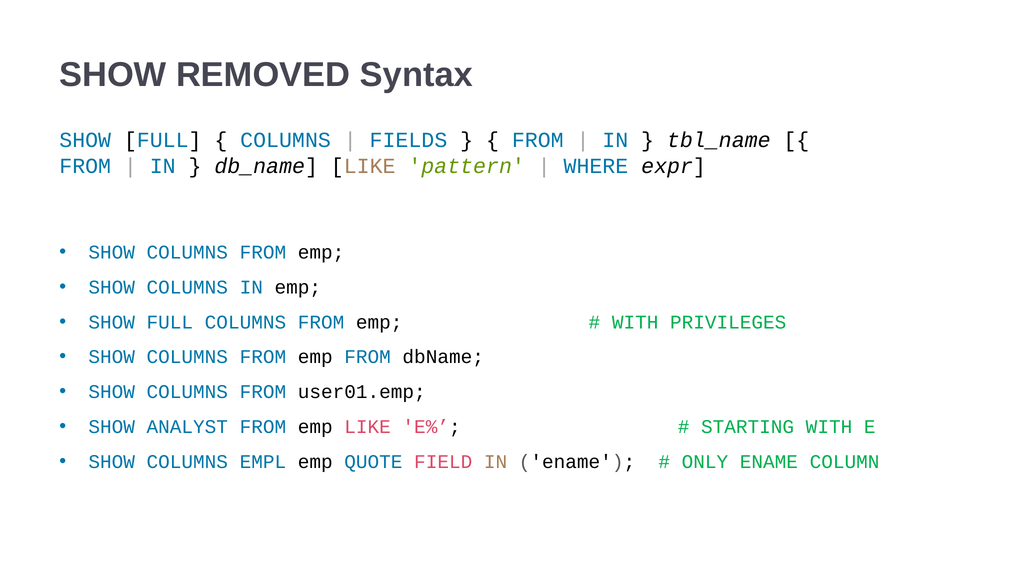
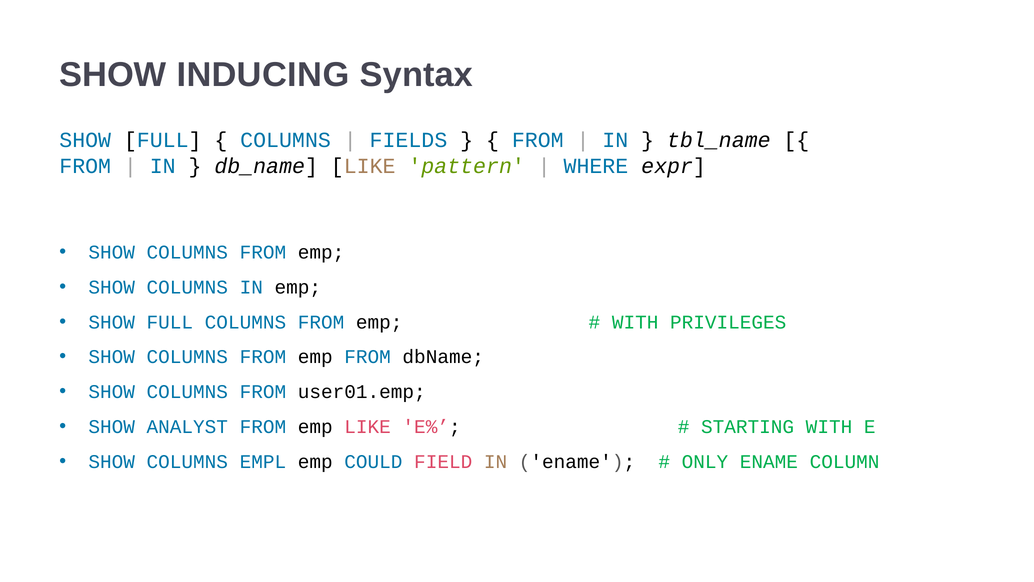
REMOVED: REMOVED -> INDUCING
QUOTE: QUOTE -> COULD
